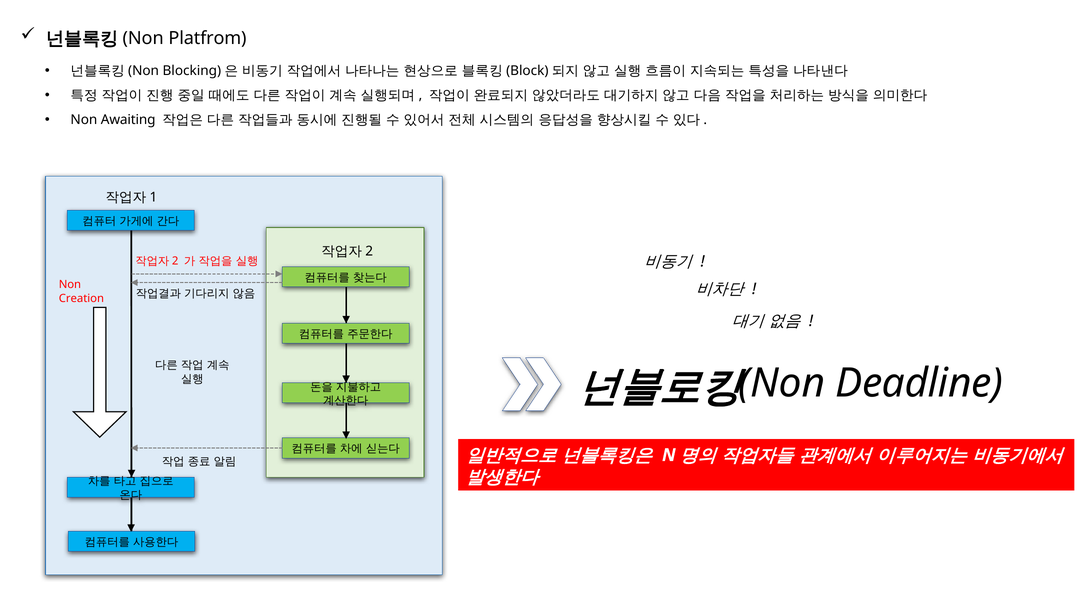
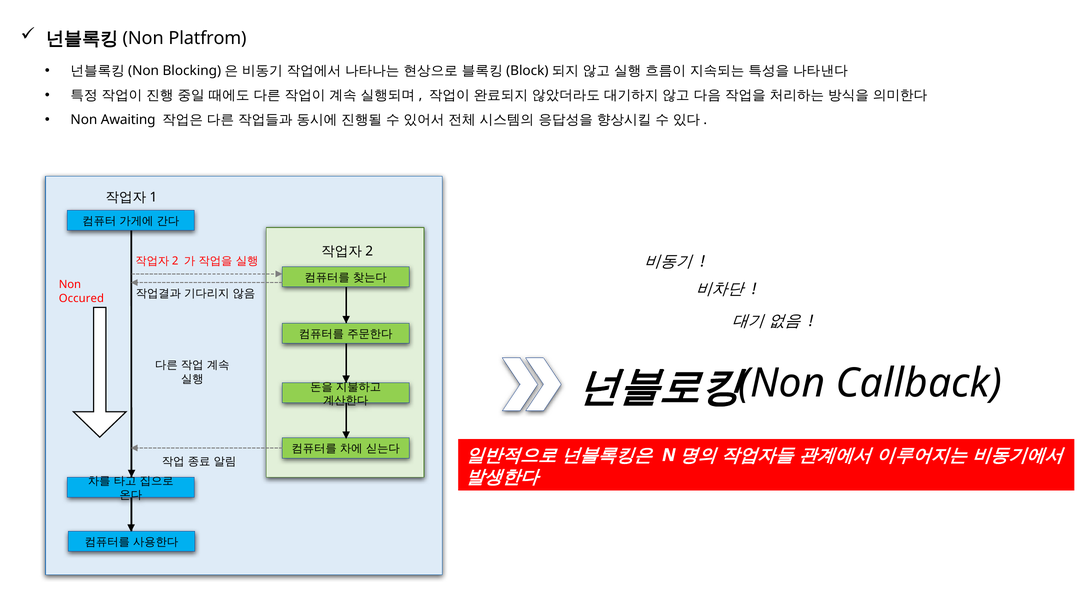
Creation: Creation -> Occured
Deadline: Deadline -> Callback
